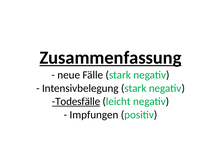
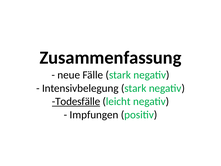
Zusammenfassung underline: present -> none
